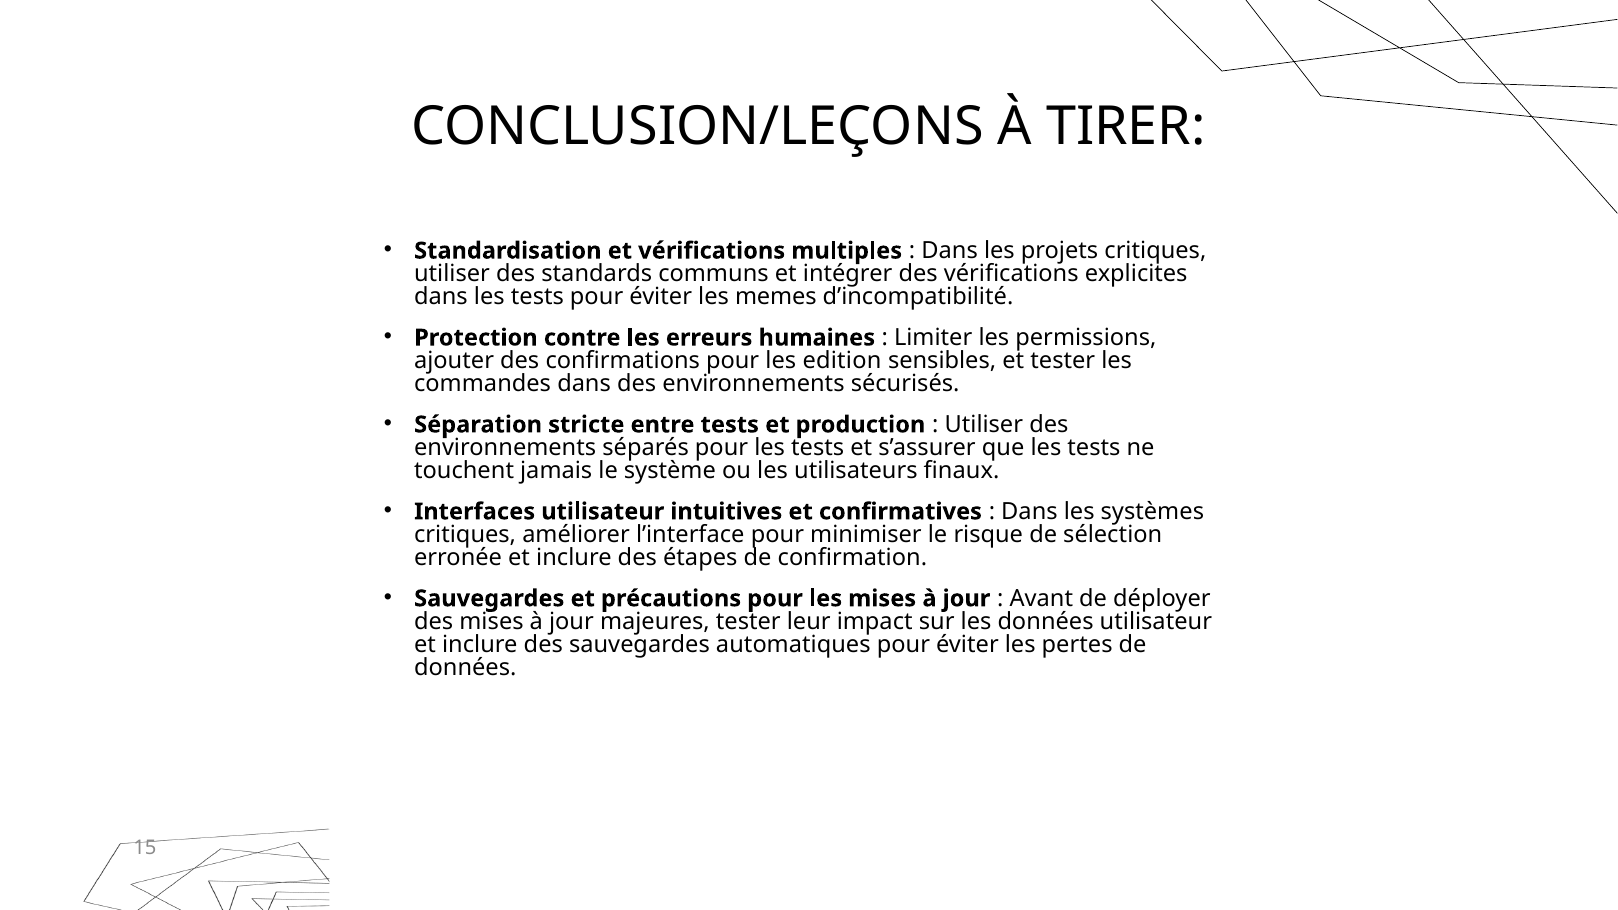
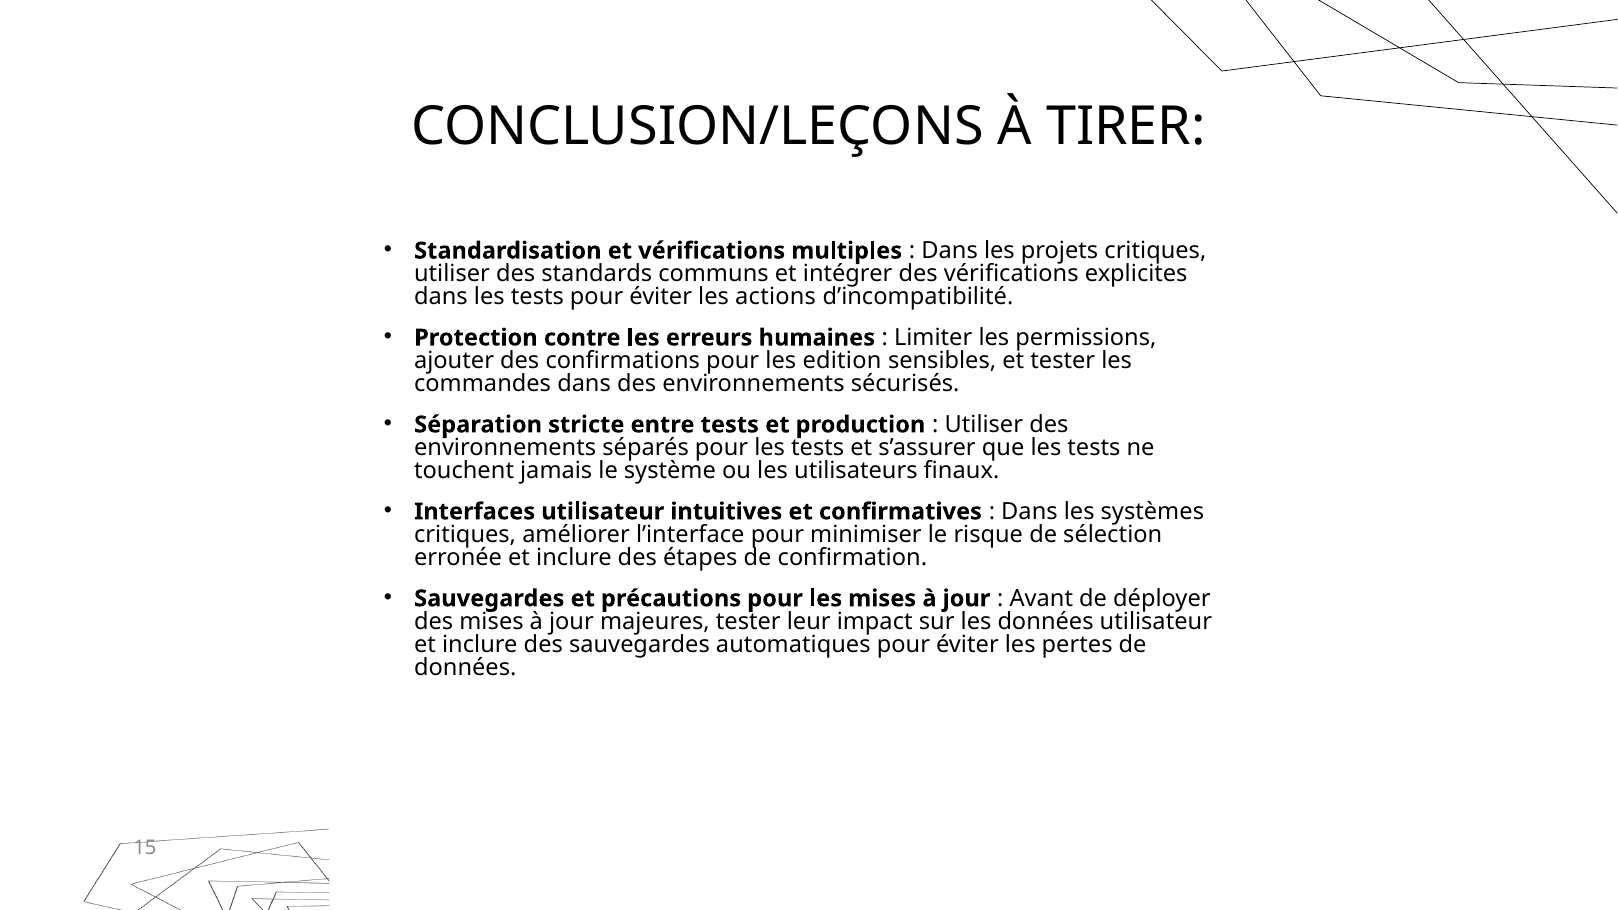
memes: memes -> actions
